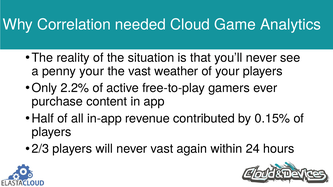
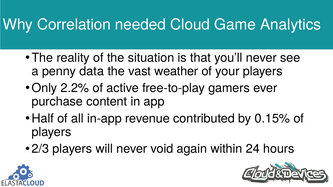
penny your: your -> data
never vast: vast -> void
